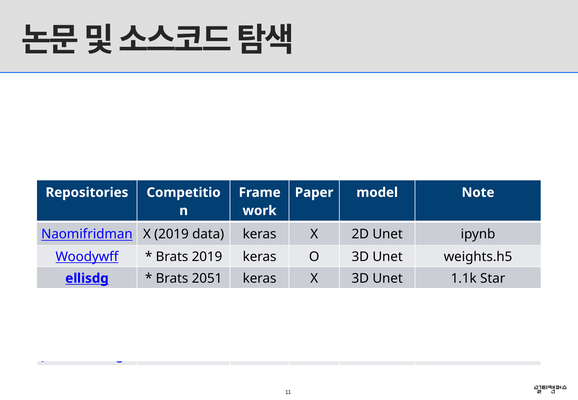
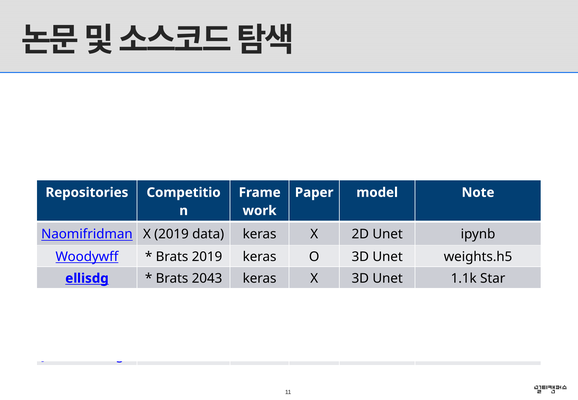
2051: 2051 -> 2043
